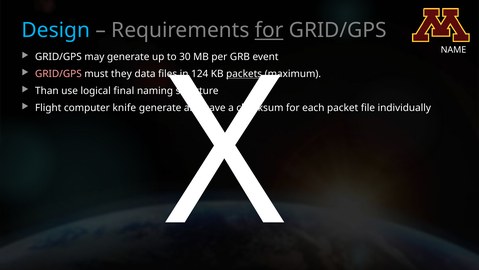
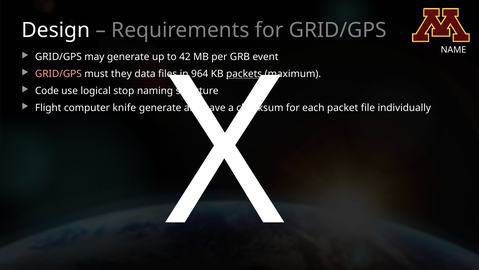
Design colour: light blue -> white
for at (269, 30) underline: present -> none
30: 30 -> 42
124: 124 -> 964
Than: Than -> Code
final: final -> stop
